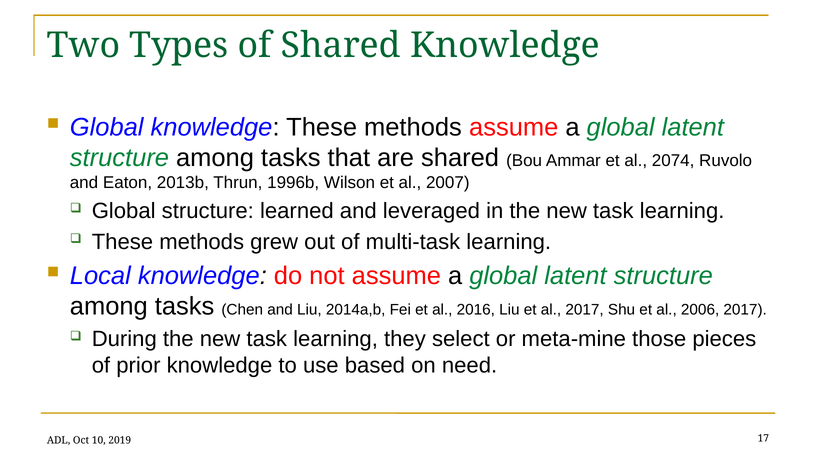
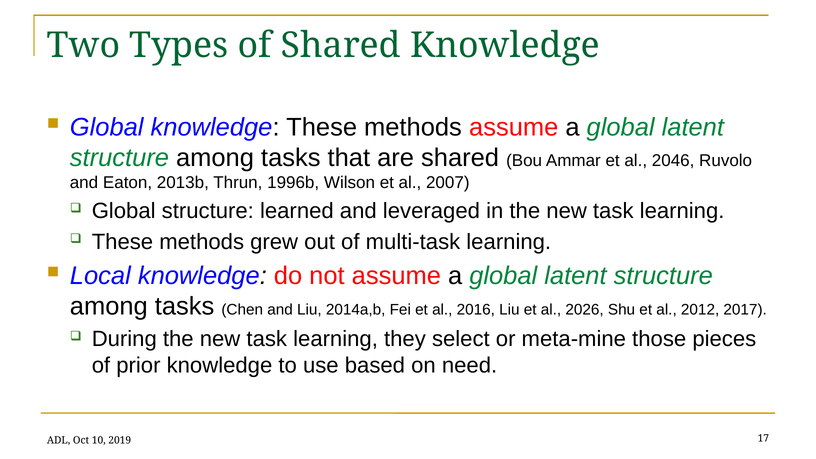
2074: 2074 -> 2046
al 2017: 2017 -> 2026
2006: 2006 -> 2012
